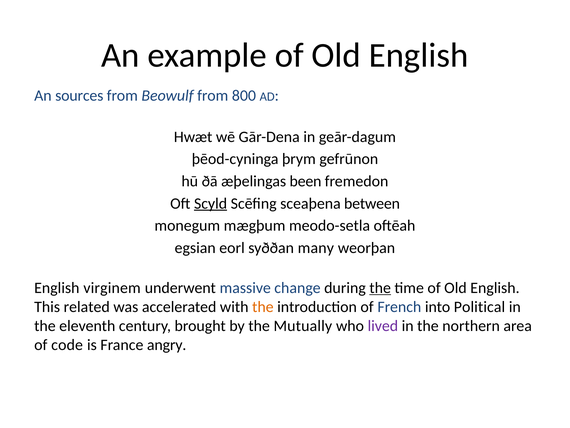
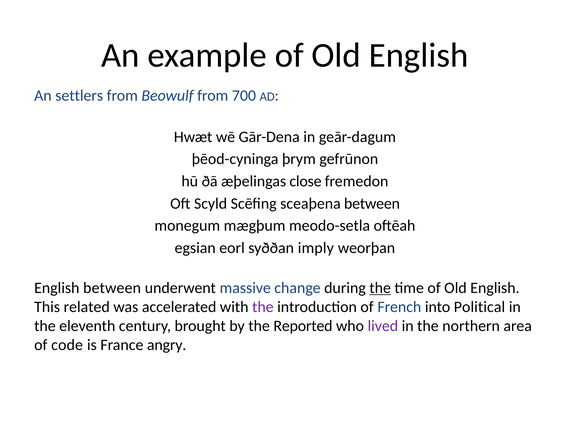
sources: sources -> settlers
800: 800 -> 700
been: been -> close
Scyld underline: present -> none
many: many -> imply
English virginem: virginem -> between
the at (263, 307) colour: orange -> purple
Mutually: Mutually -> Reported
